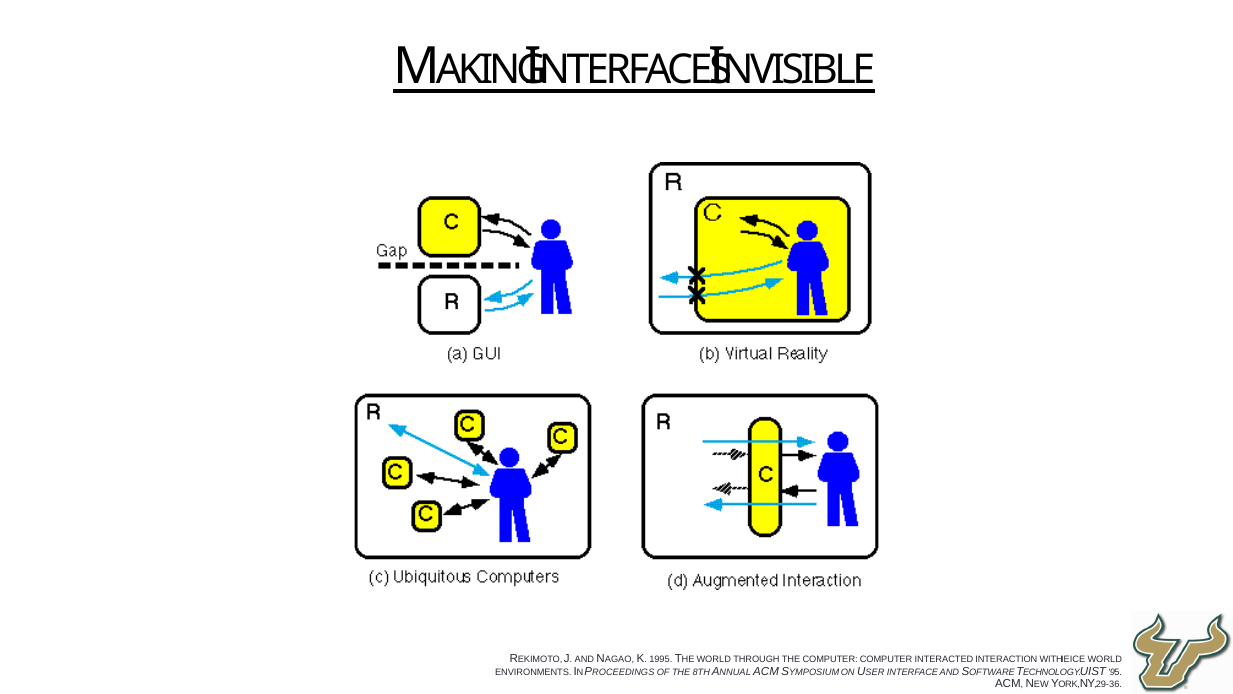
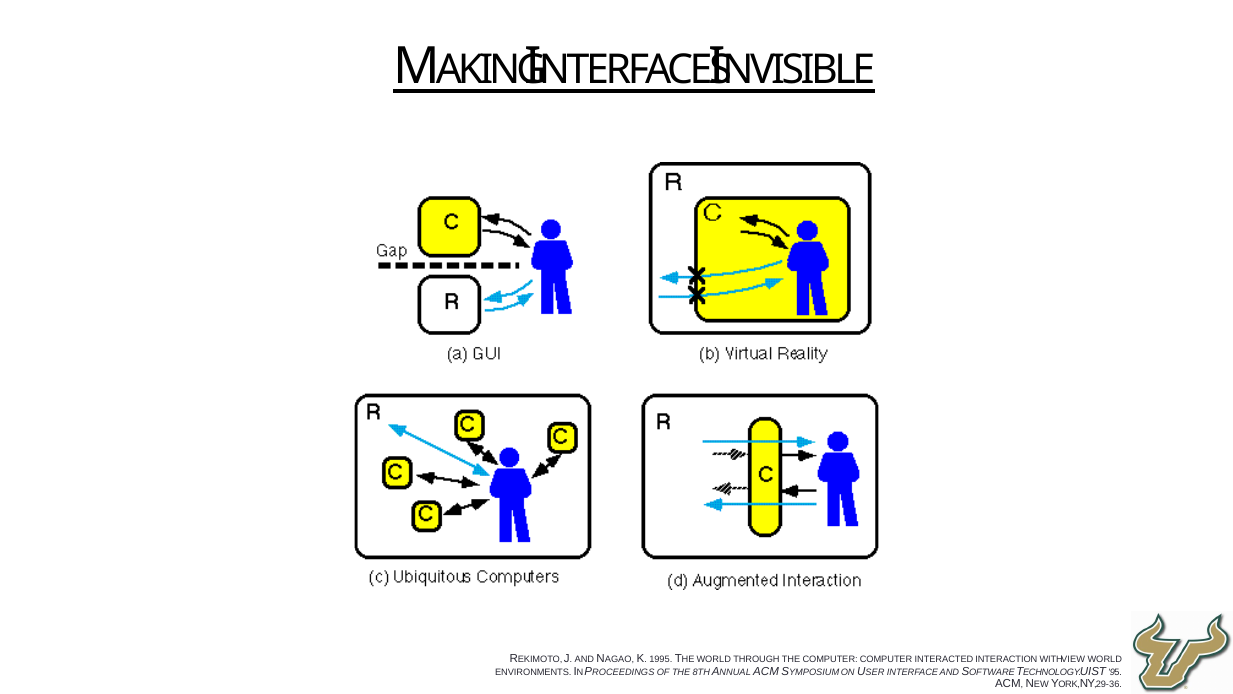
IEICE: IEICE -> VIEW
